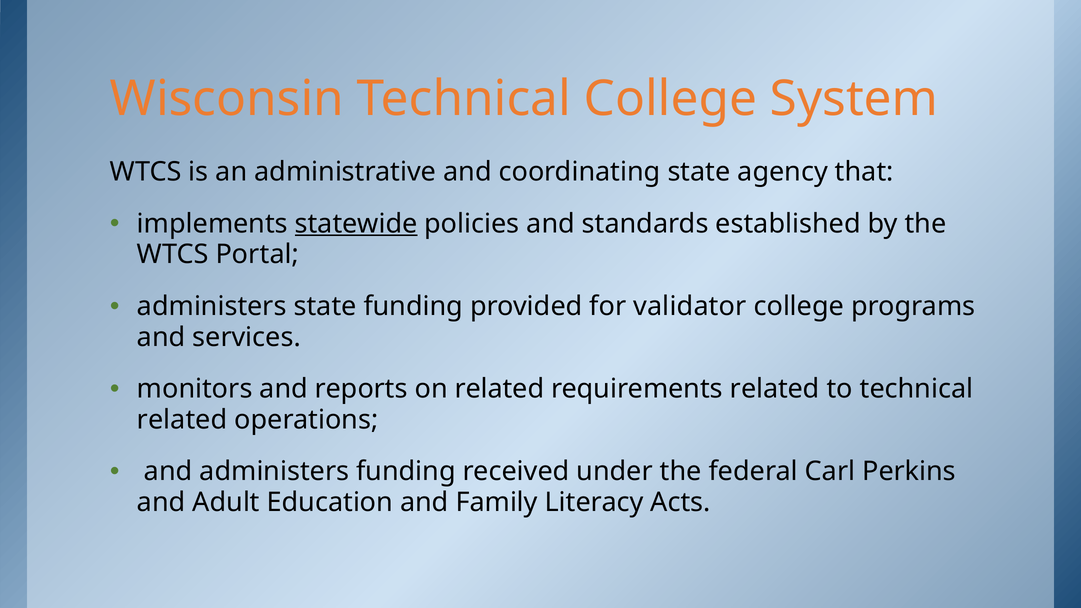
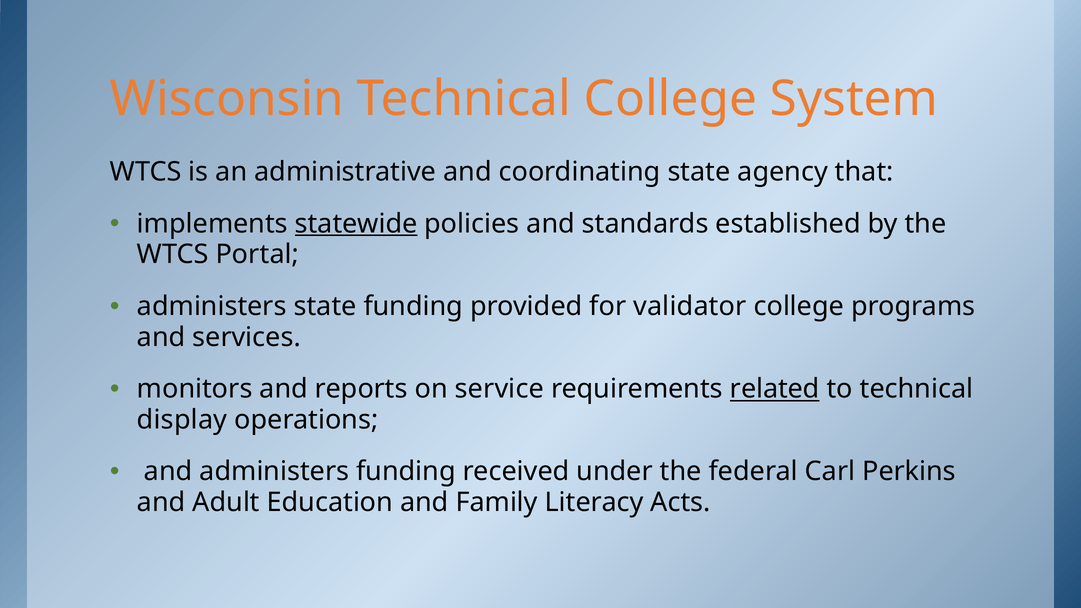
on related: related -> service
related at (775, 389) underline: none -> present
related at (182, 420): related -> display
